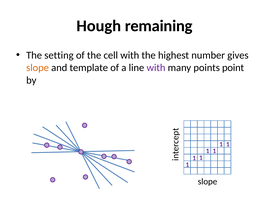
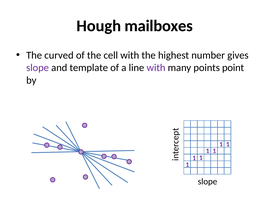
remaining: remaining -> mailboxes
setting: setting -> curved
slope at (38, 68) colour: orange -> purple
